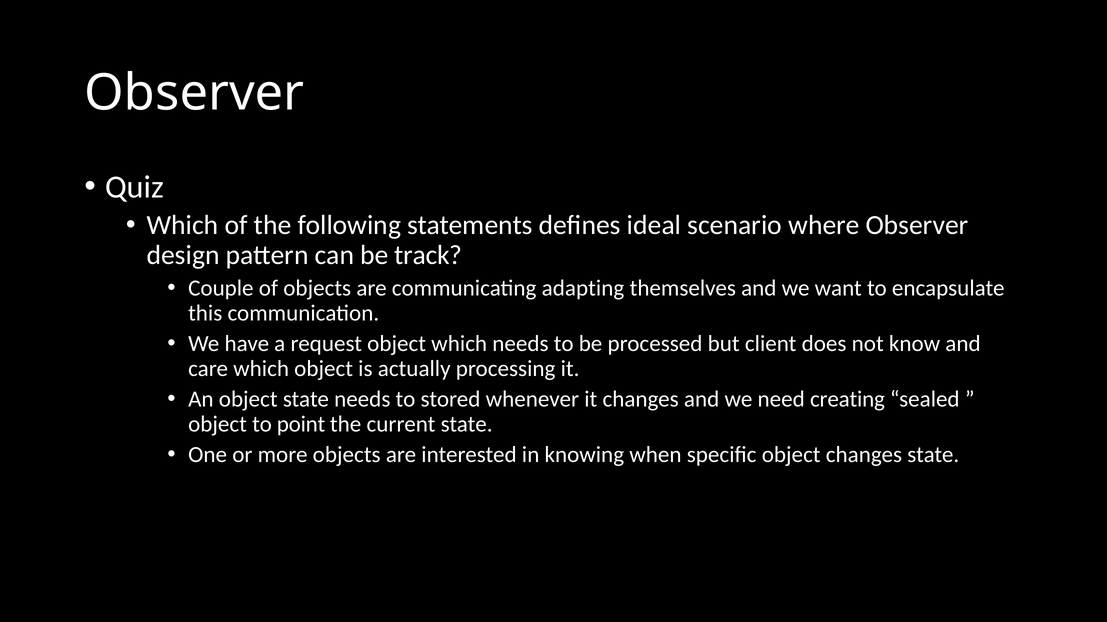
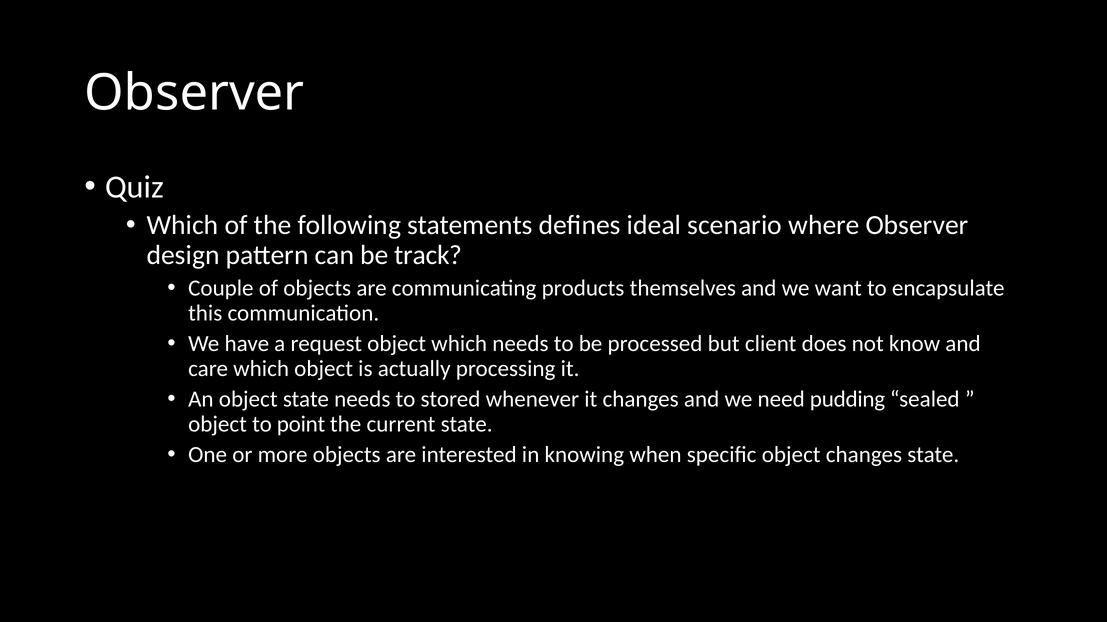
adapting: adapting -> products
creating: creating -> pudding
